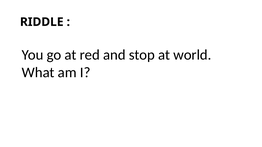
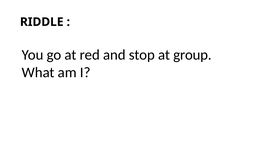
world: world -> group
